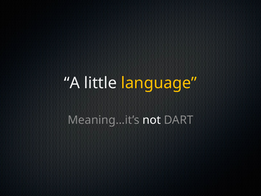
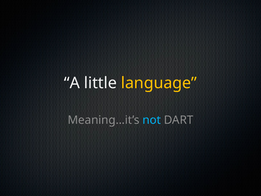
not colour: white -> light blue
